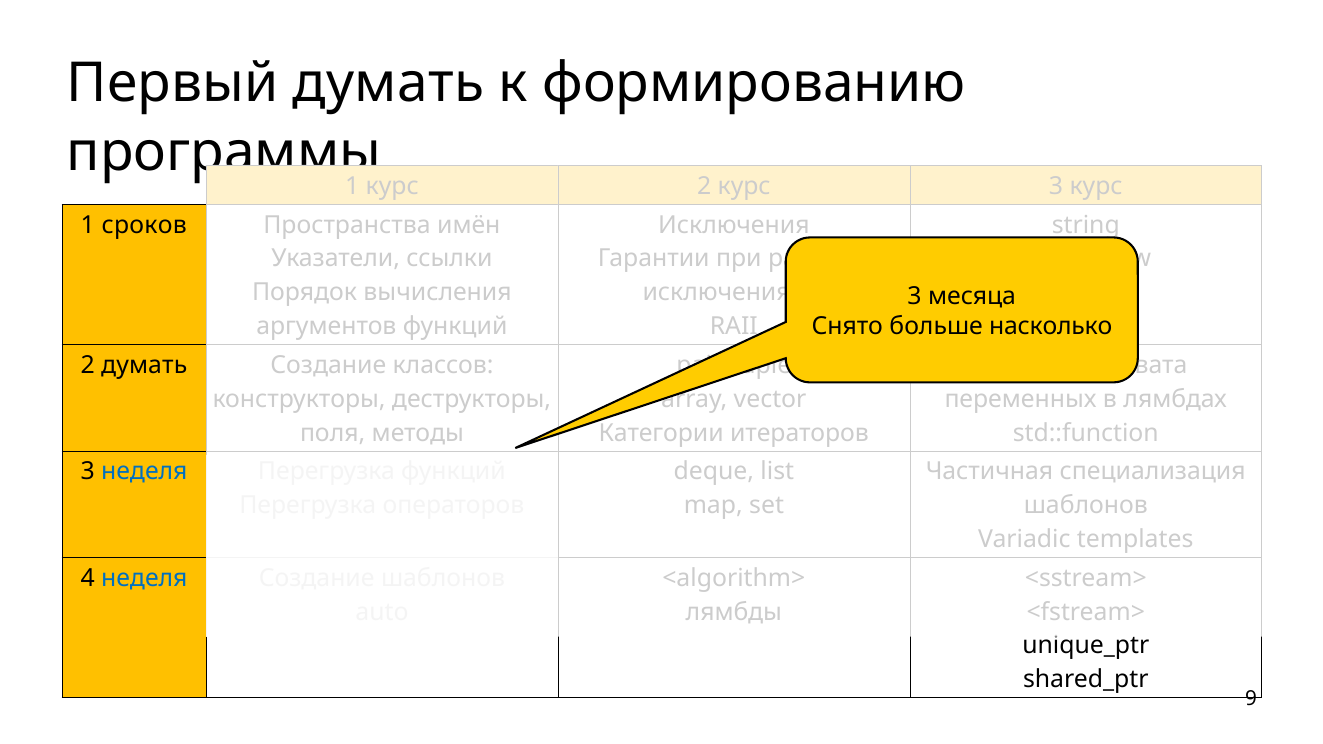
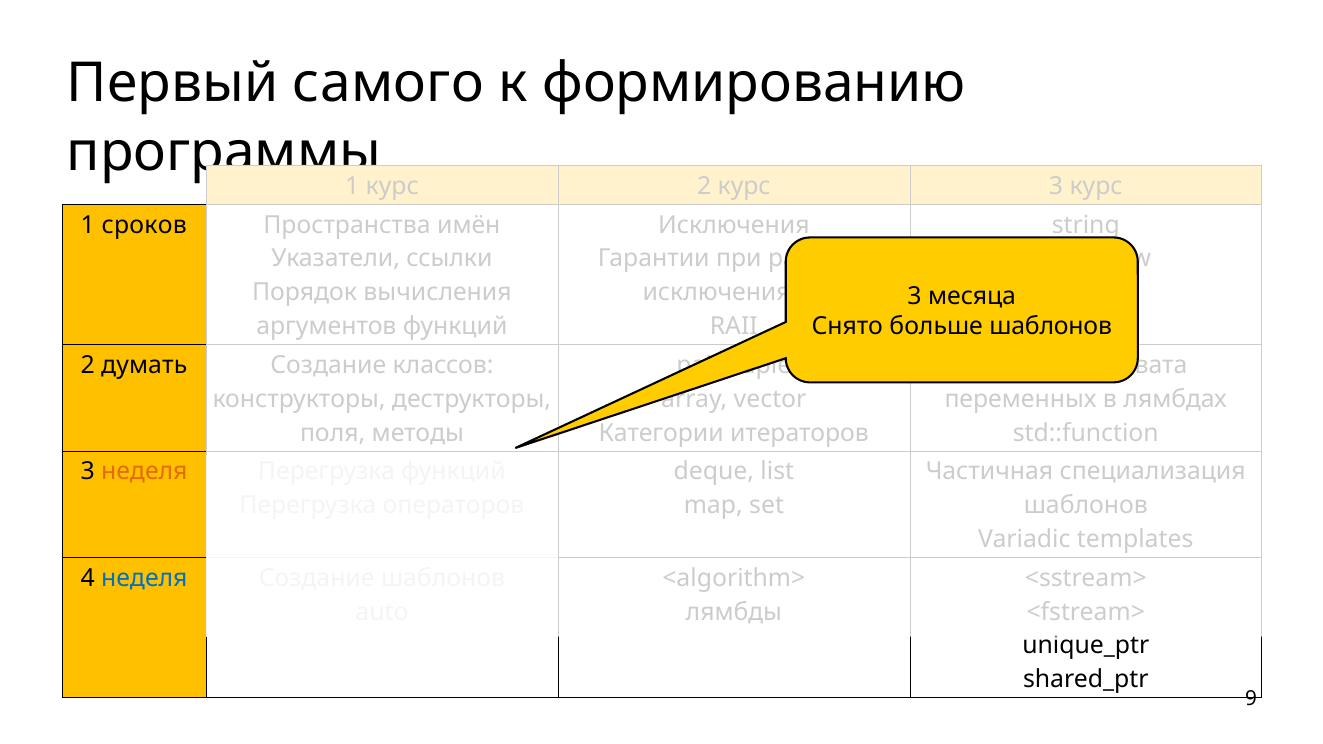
Первый думать: думать -> самого
больше насколько: насколько -> шаблонов
неделя at (144, 472) colour: blue -> orange
